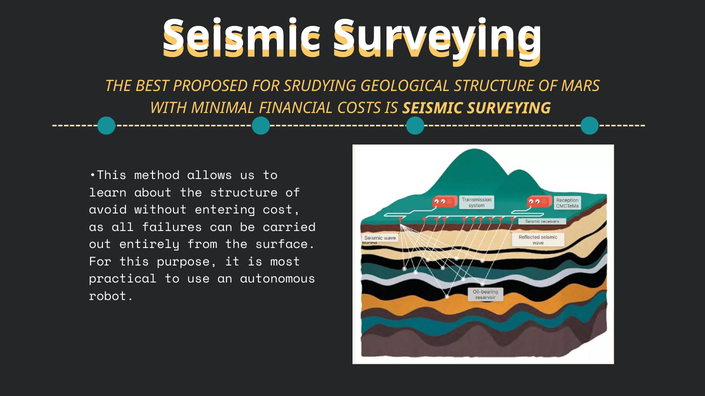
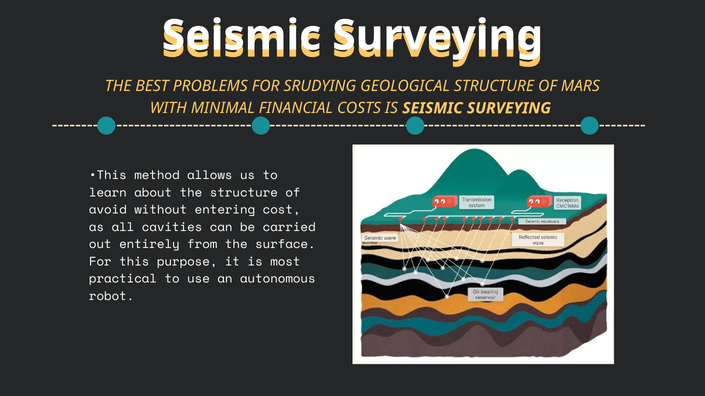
PROPOSED: PROPOSED -> PROBLEMS
failures: failures -> cavities
